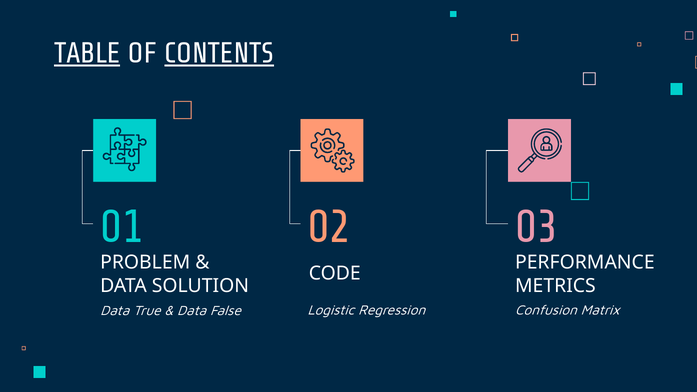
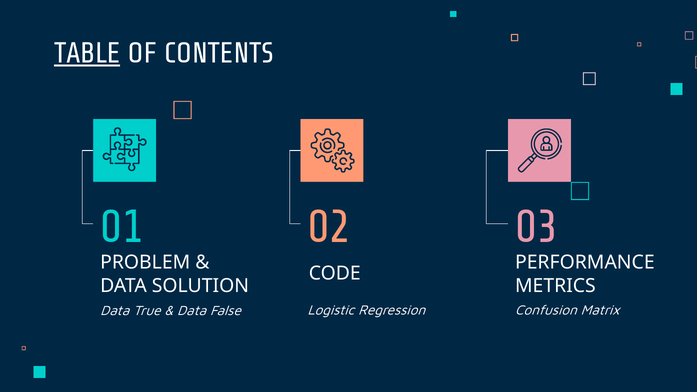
CONTENTS underline: present -> none
